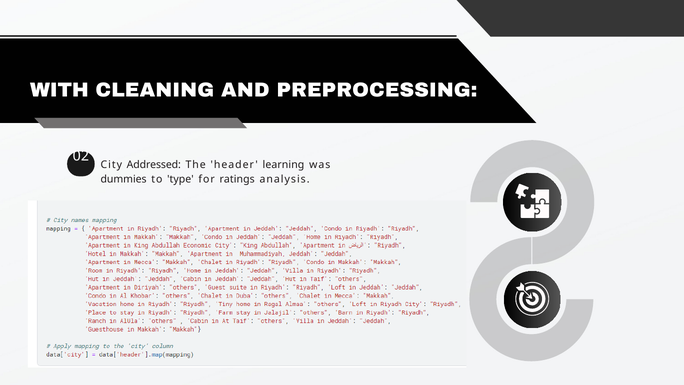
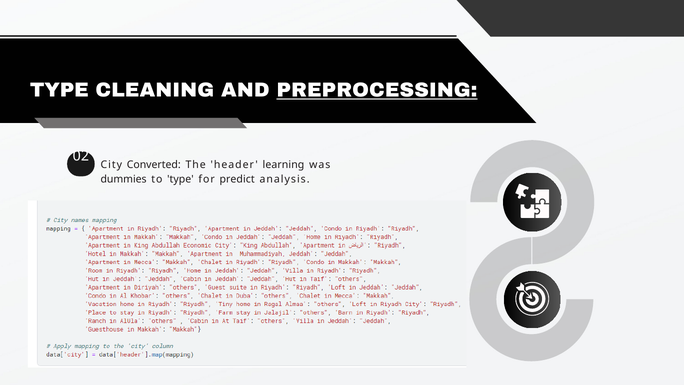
WITH at (59, 90): WITH -> TYPE
PREPROCESSING underline: none -> present
Addressed: Addressed -> Converted
ratings: ratings -> predict
